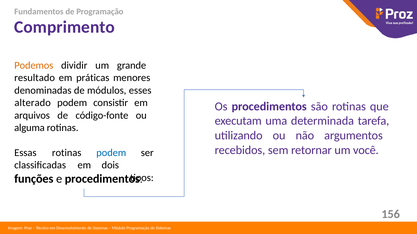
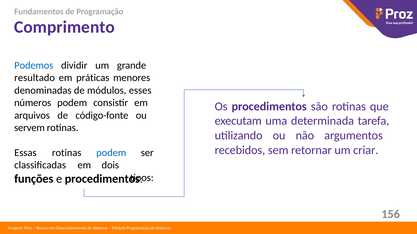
Podemos colour: orange -> blue
alterado: alterado -> números
alguma: alguma -> servem
você: você -> criar
